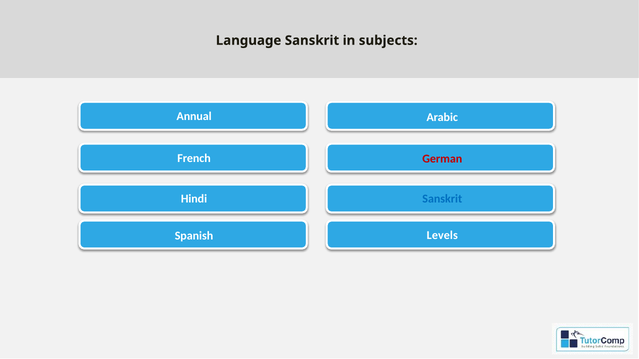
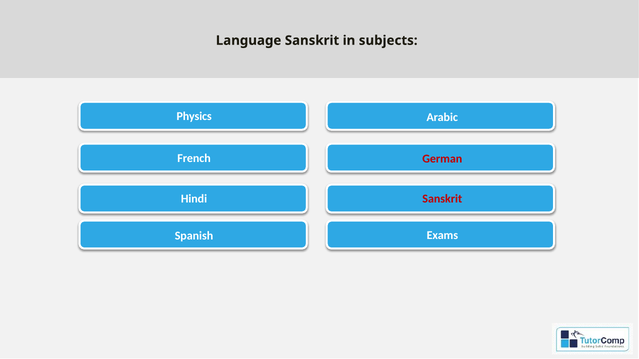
Annual: Annual -> Physics
Sanskrit at (442, 199) colour: blue -> red
Levels: Levels -> Exams
